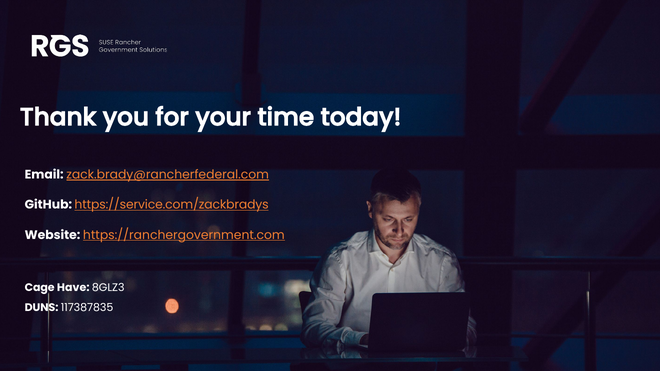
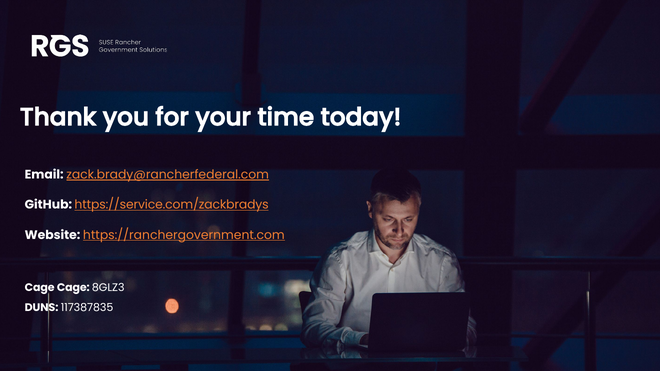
Cage Have: Have -> Cage
